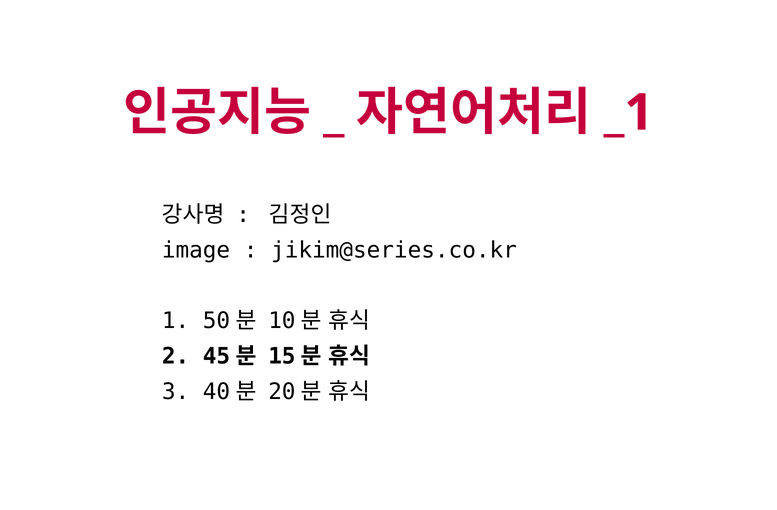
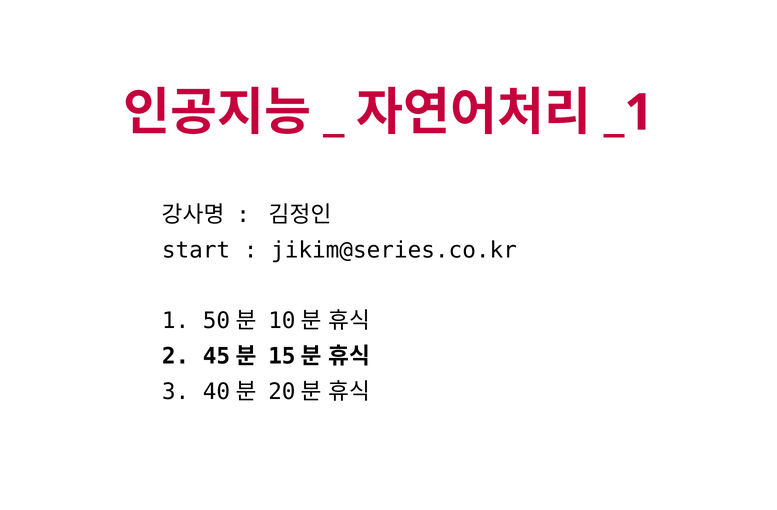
image: image -> start
